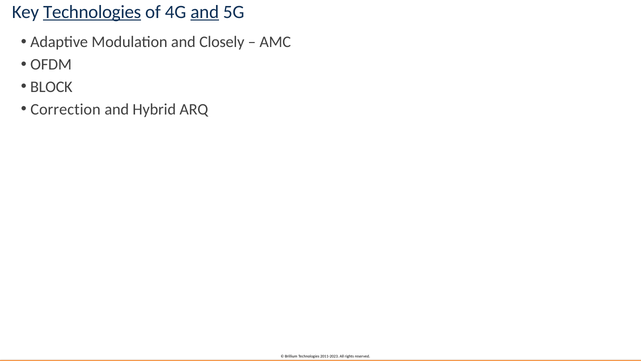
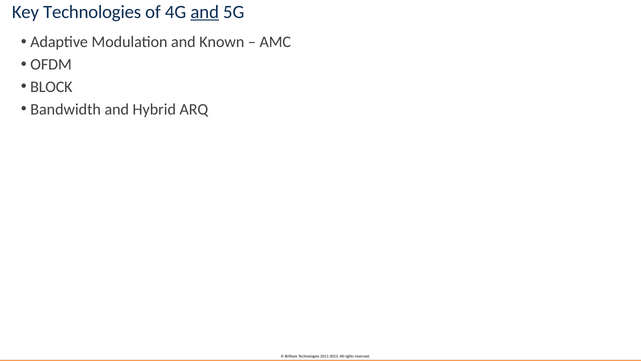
Technologies at (92, 12) underline: present -> none
Closely: Closely -> Known
Correction: Correction -> Bandwidth
